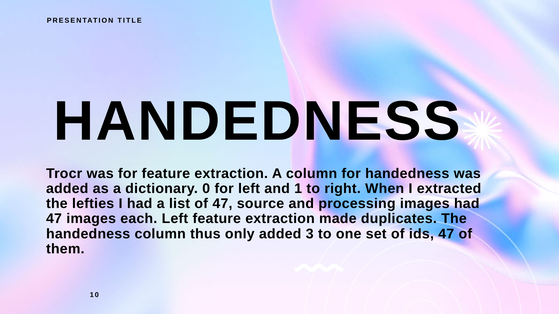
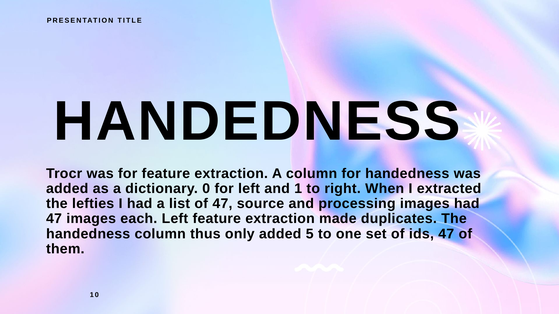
3: 3 -> 5
